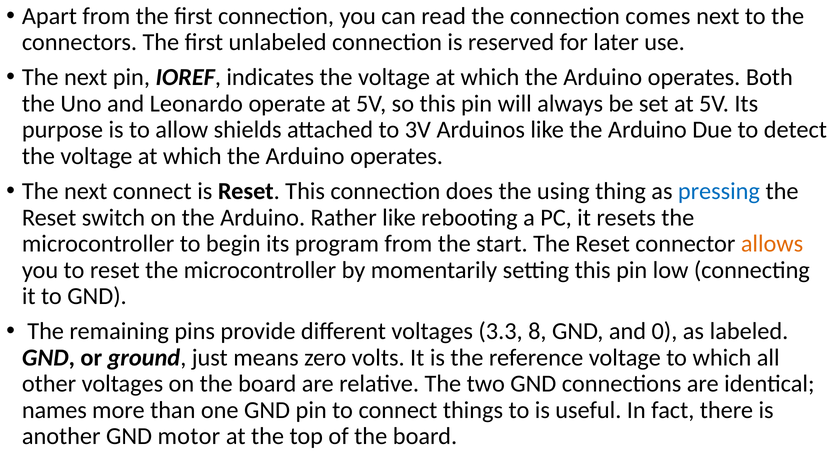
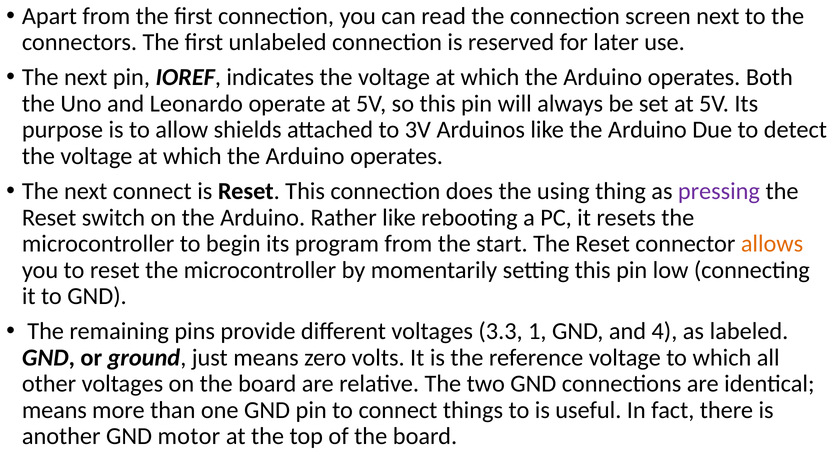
comes: comes -> screen
pressing colour: blue -> purple
8: 8 -> 1
0: 0 -> 4
names at (54, 410): names -> means
